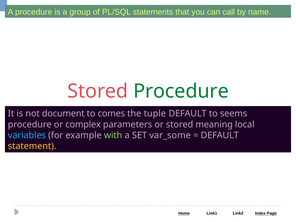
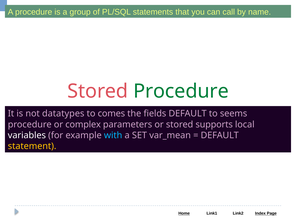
document: document -> datatypes
tuple: tuple -> fields
meaning: meaning -> supports
variables colour: light blue -> white
with colour: light green -> light blue
var_some: var_some -> var_mean
